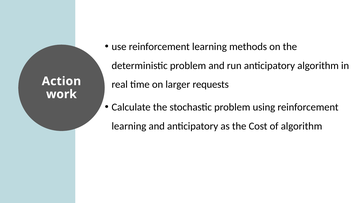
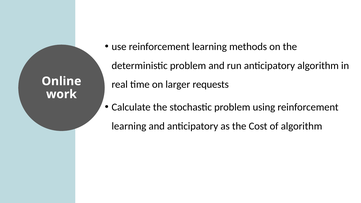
Action: Action -> Online
